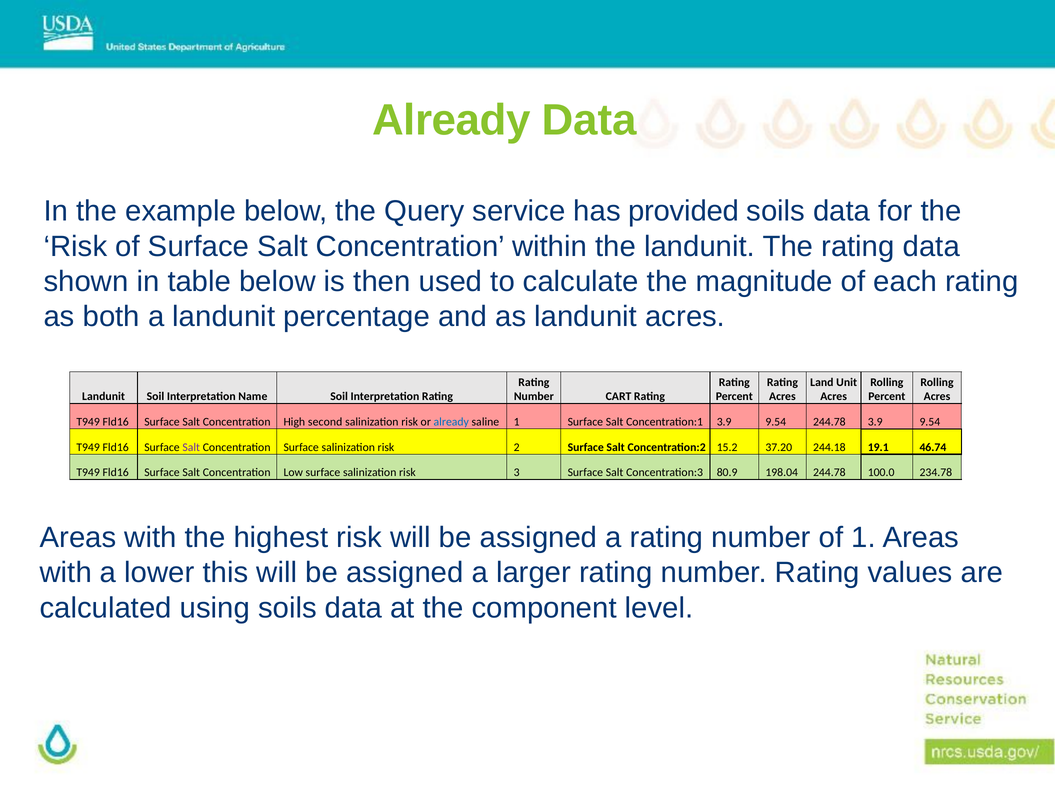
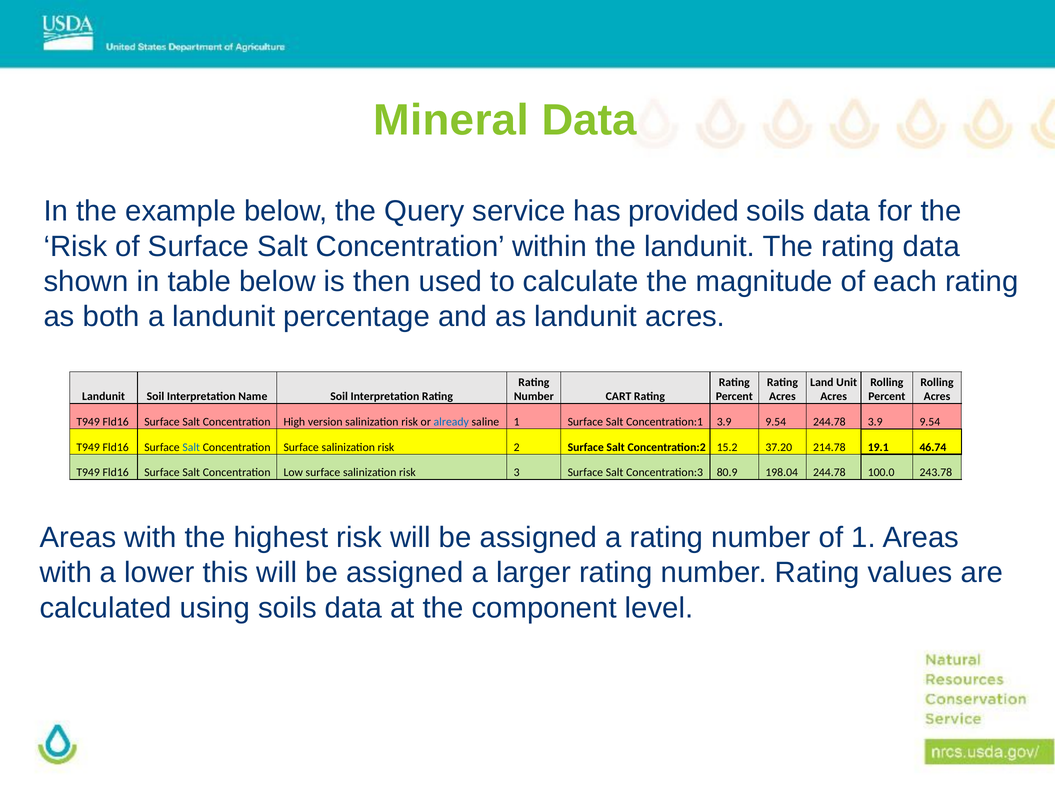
Already at (451, 120): Already -> Mineral
second: second -> version
Salt at (191, 447) colour: purple -> blue
244.18: 244.18 -> 214.78
234.78: 234.78 -> 243.78
